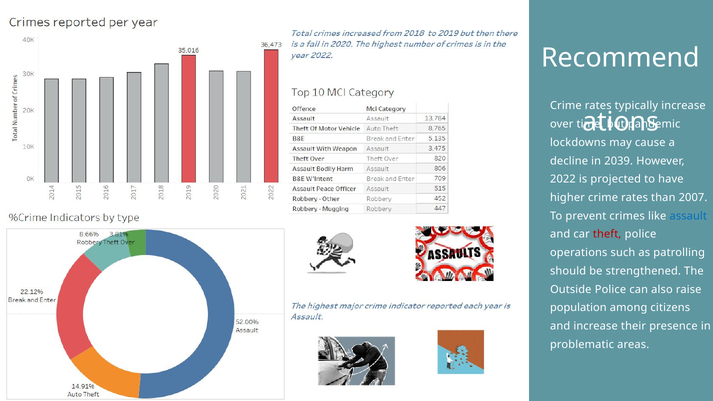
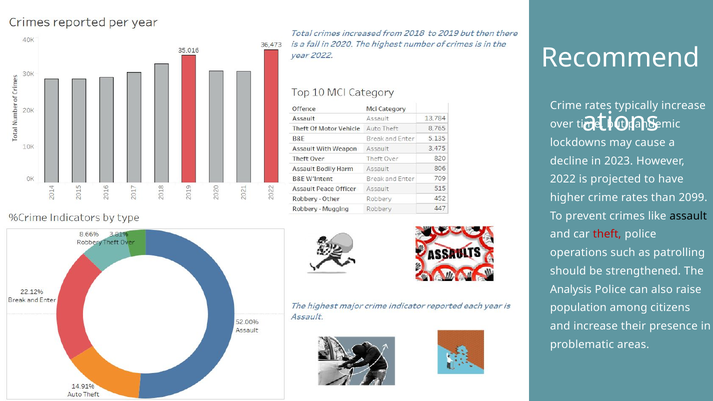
2039: 2039 -> 2023
2007: 2007 -> 2099
assault colour: blue -> black
Outside: Outside -> Analysis
